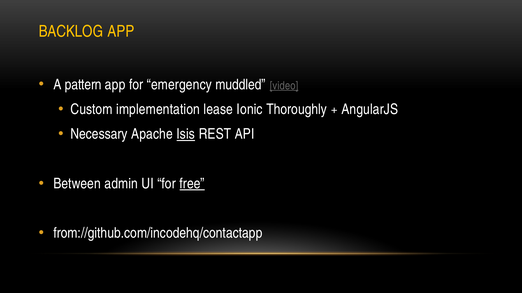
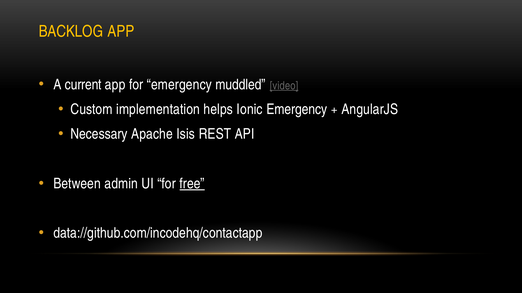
pattern: pattern -> current
lease: lease -> helps
Ionic Thoroughly: Thoroughly -> Emergency
Isis underline: present -> none
from://github.com/incodehq/contactapp: from://github.com/incodehq/contactapp -> data://github.com/incodehq/contactapp
